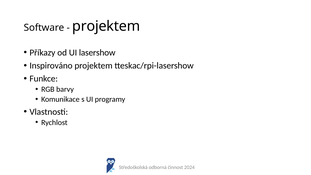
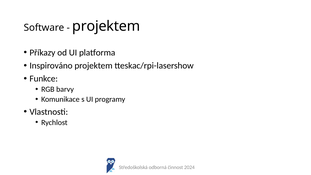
lasershow: lasershow -> platforma
